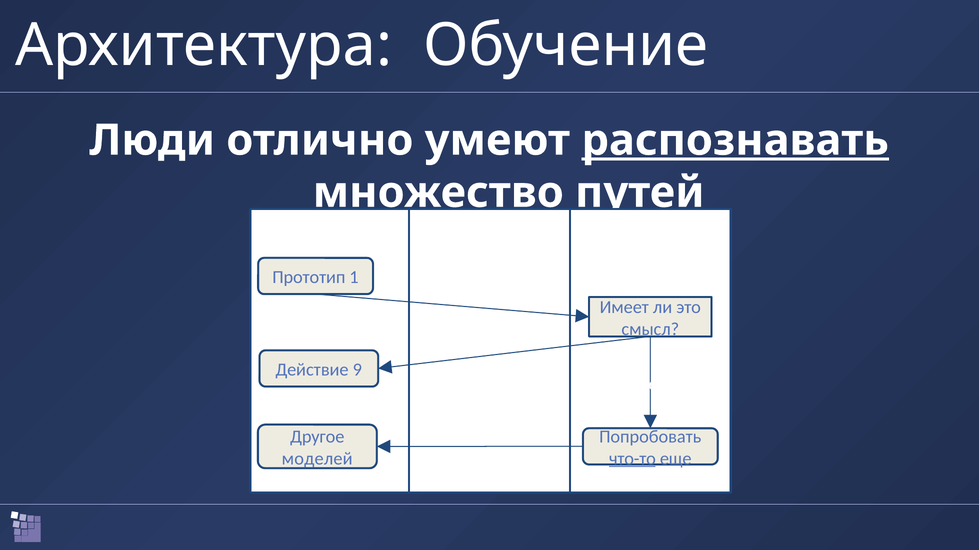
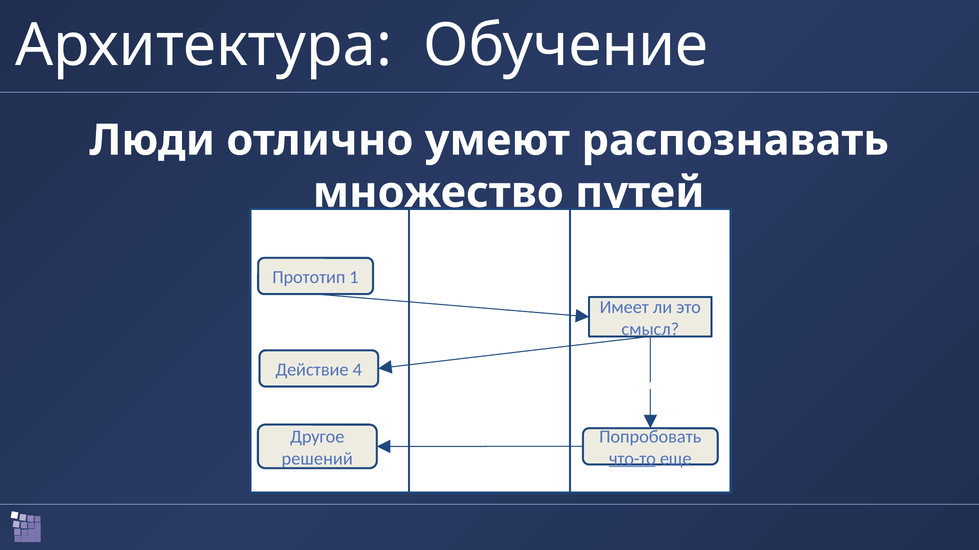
распознавать underline: present -> none
9: 9 -> 4
моделей: моделей -> решений
